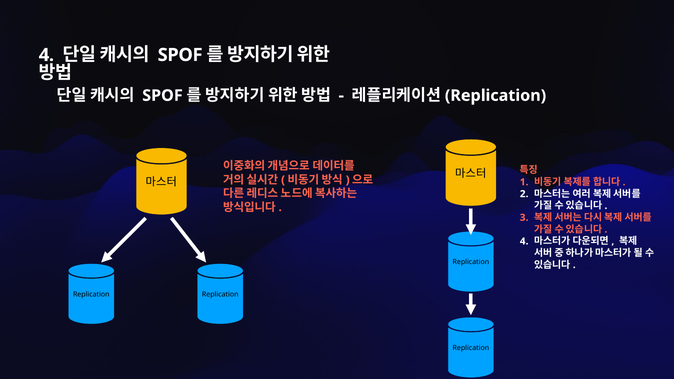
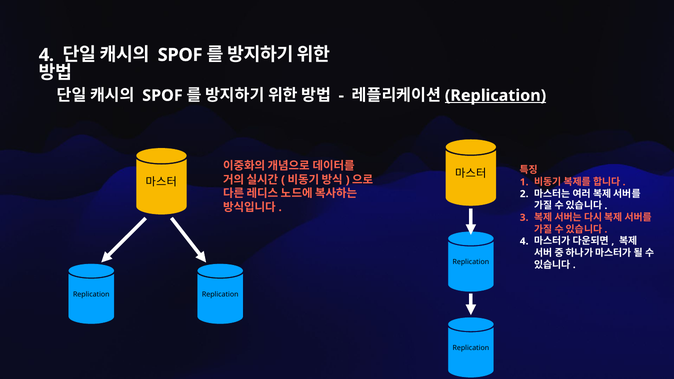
Replication at (496, 96) underline: none -> present
